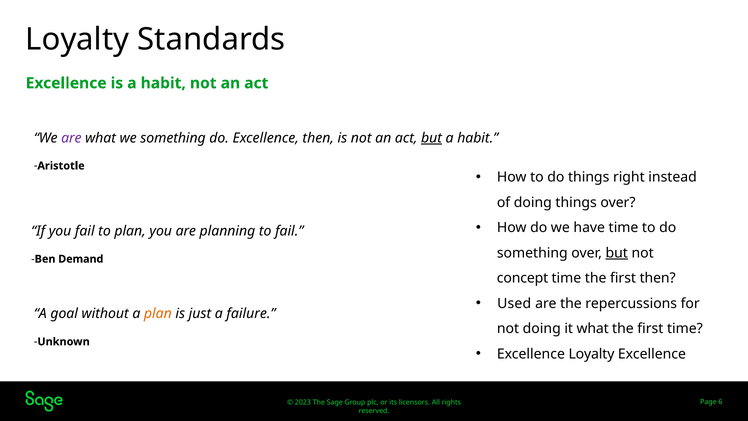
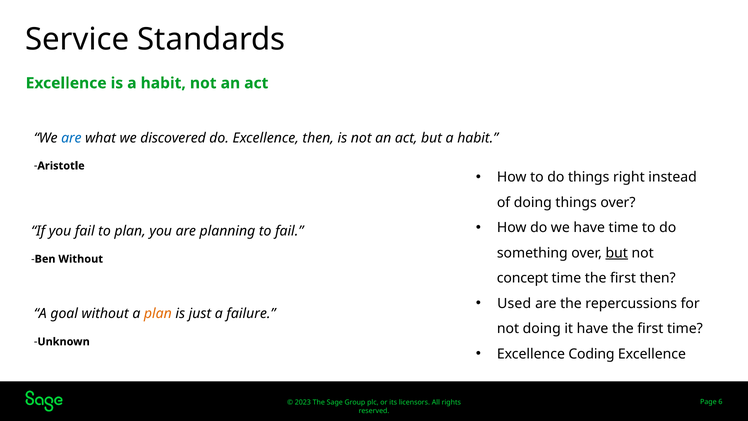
Loyalty at (77, 39): Loyalty -> Service
are at (71, 138) colour: purple -> blue
we something: something -> discovered
but at (432, 138) underline: present -> none
Ben Demand: Demand -> Without
it what: what -> have
Excellence Loyalty: Loyalty -> Coding
